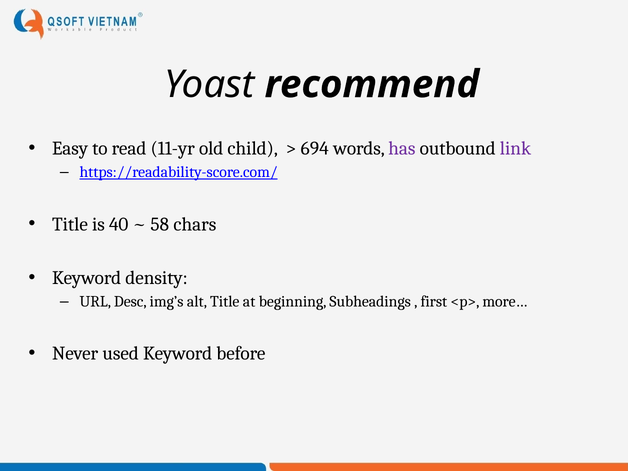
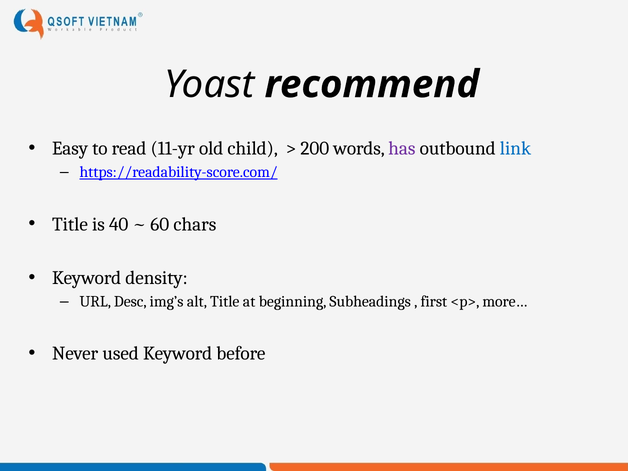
694: 694 -> 200
link colour: purple -> blue
58: 58 -> 60
